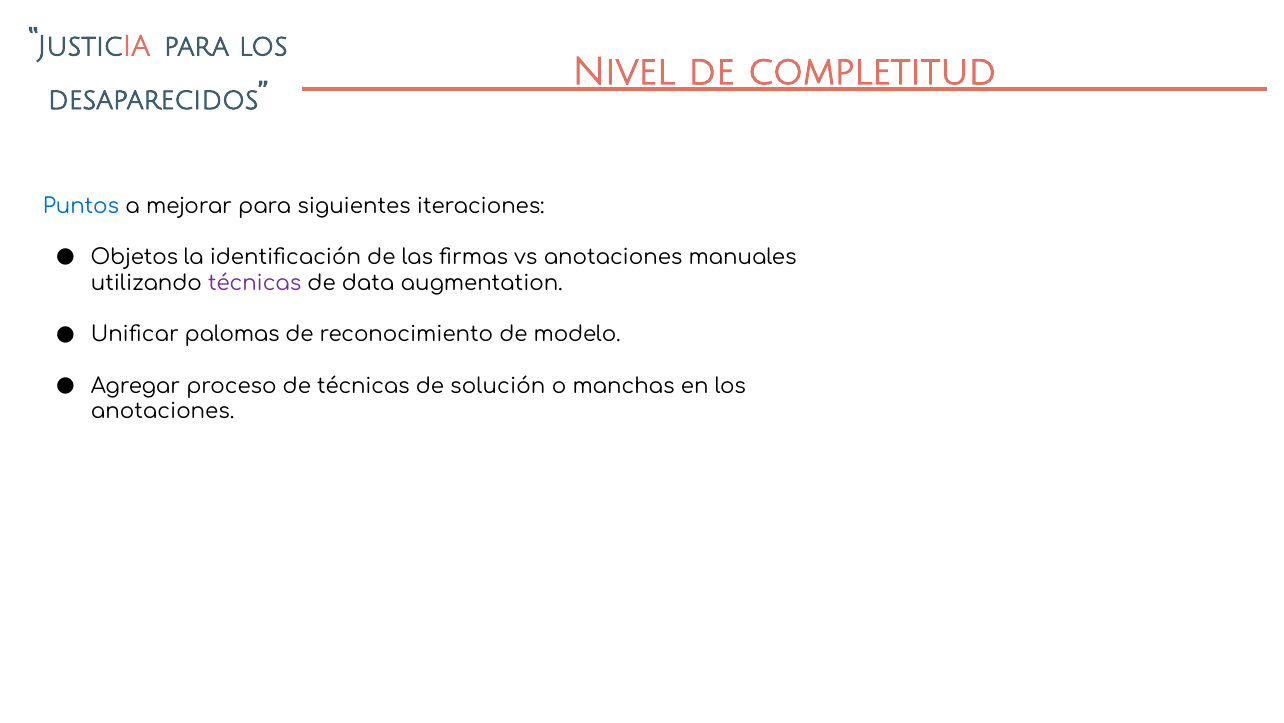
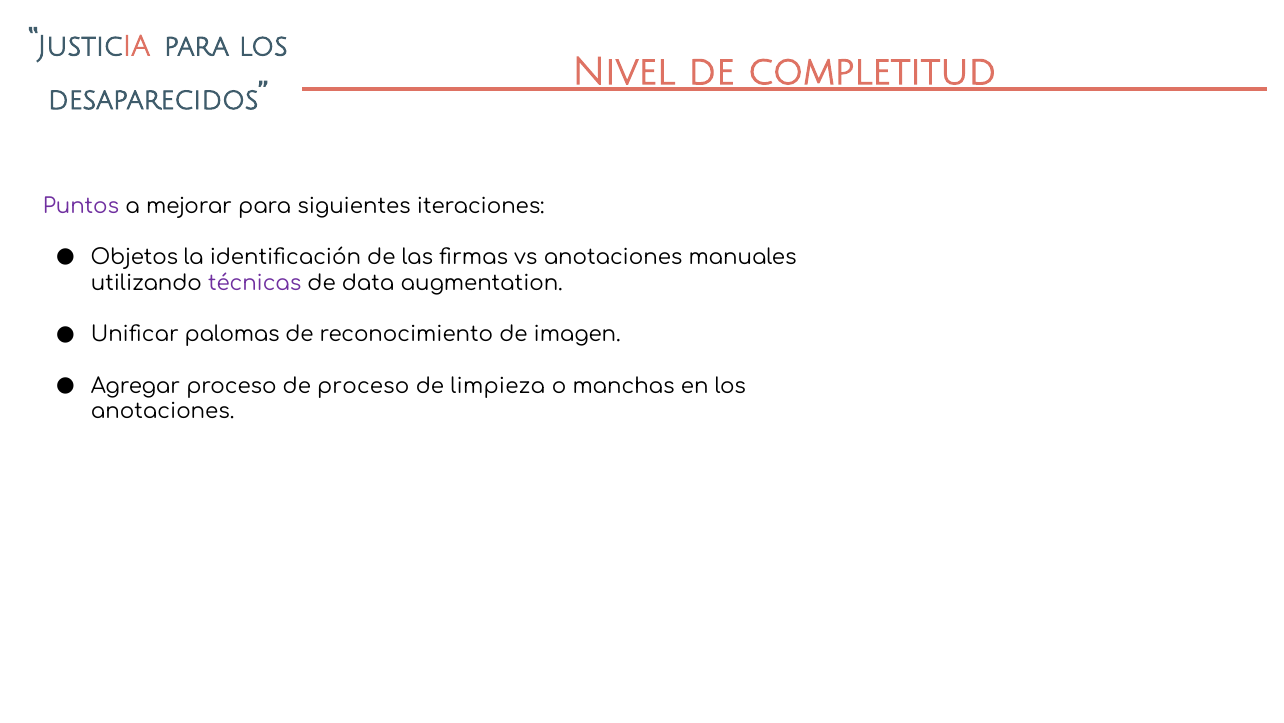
Puntos colour: blue -> purple
modelo: modelo -> imagen
de técnicas: técnicas -> proceso
solución: solución -> limpieza
